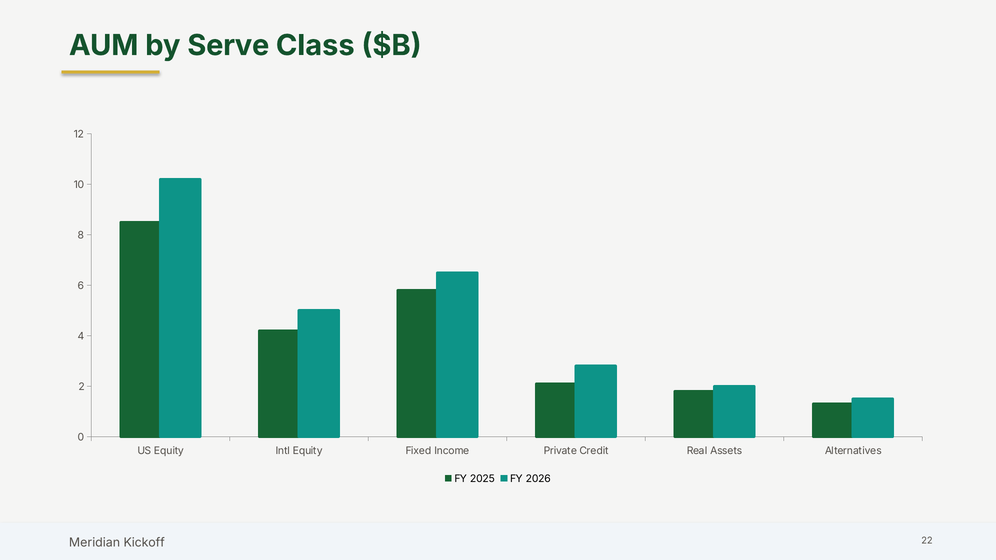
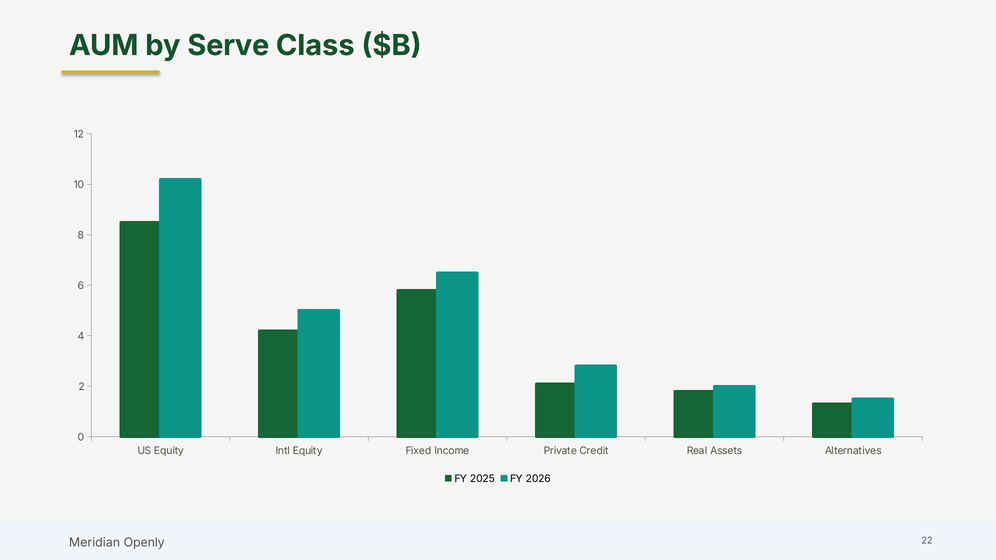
Kickoff: Kickoff -> Openly
